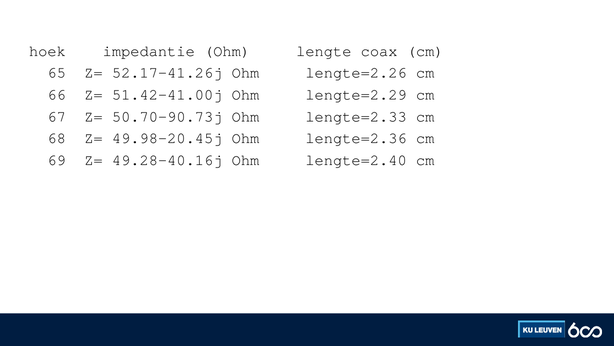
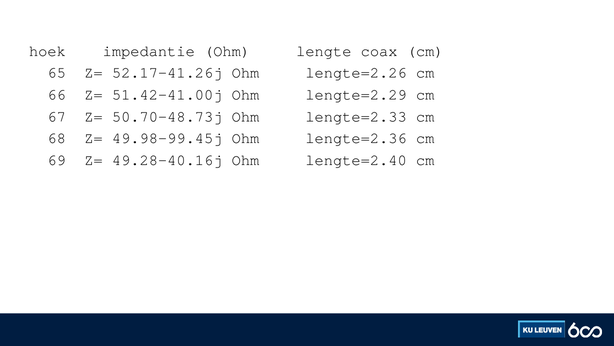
50.70-90.73j: 50.70-90.73j -> 50.70-48.73j
49.98-20.45j: 49.98-20.45j -> 49.98-99.45j
